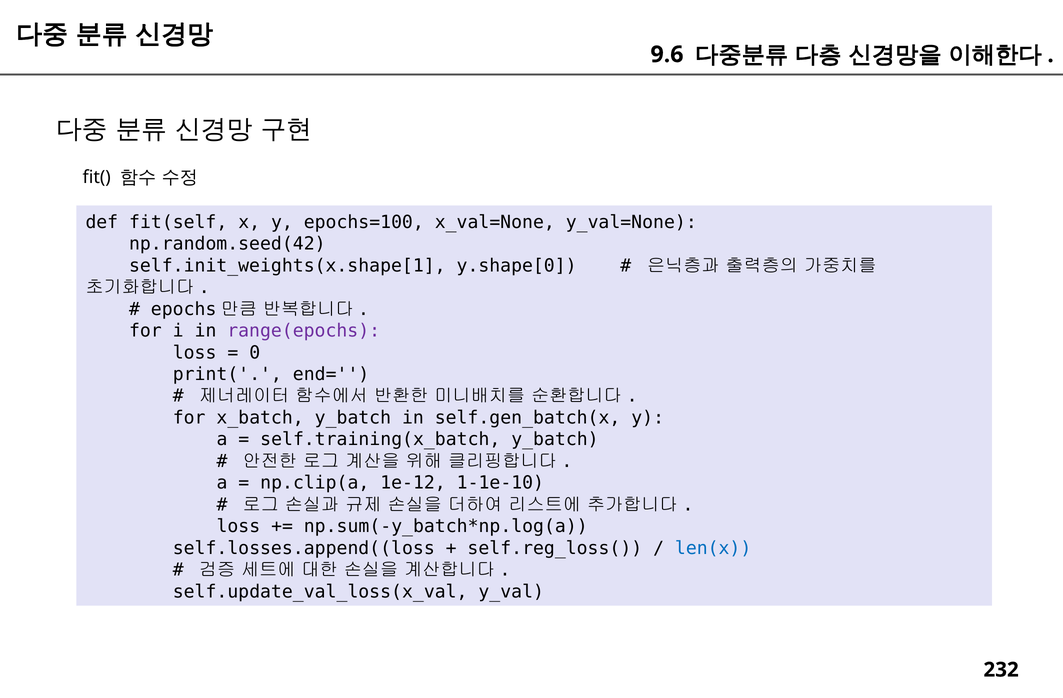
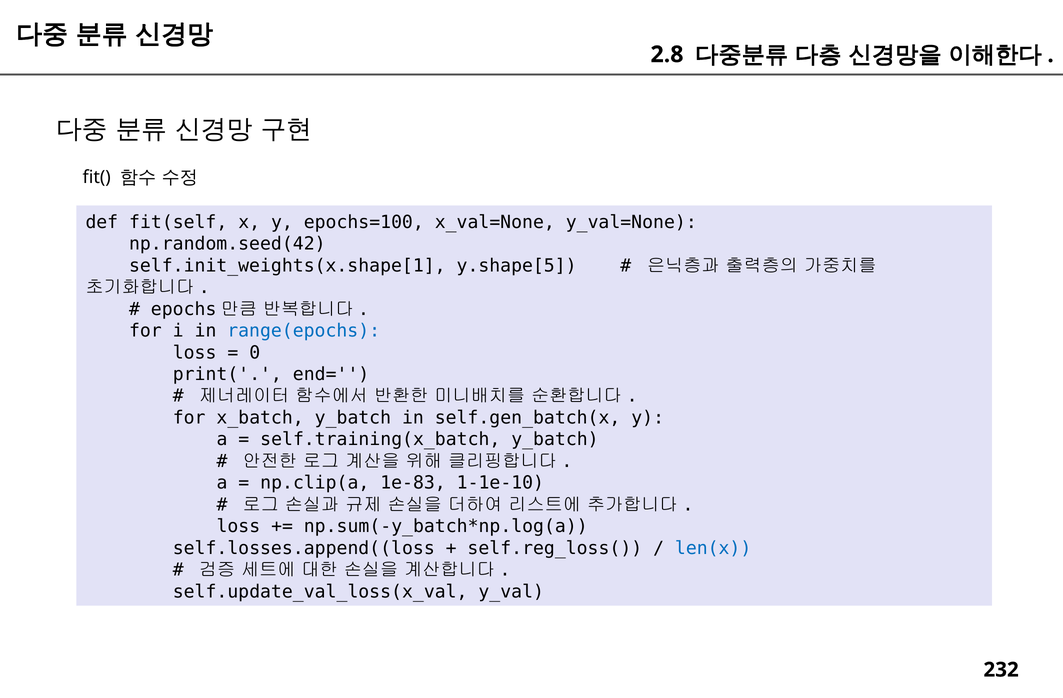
9.6: 9.6 -> 2.8
y.shape[0: y.shape[0 -> y.shape[5
range(epochs colour: purple -> blue
1e-12: 1e-12 -> 1e-83
